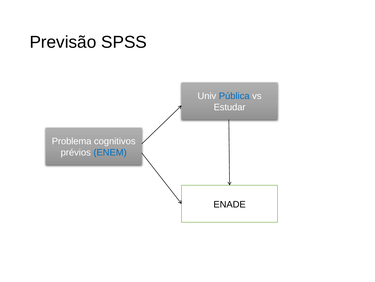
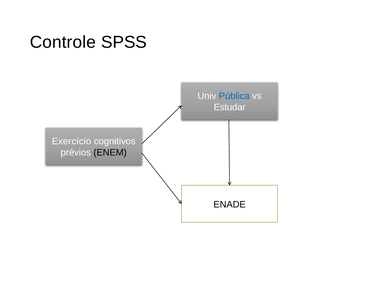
Previsão: Previsão -> Controle
Problema: Problema -> Exercício
ENEM colour: blue -> black
